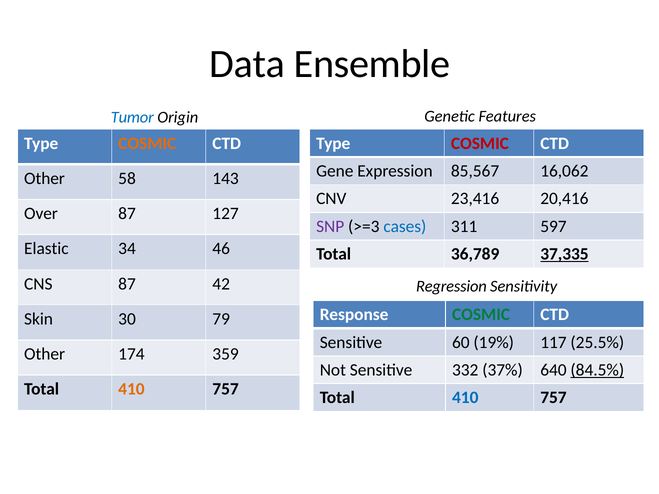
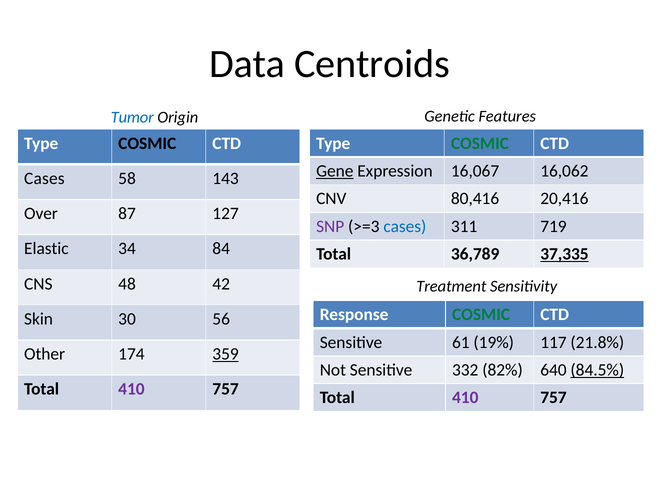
Ensemble: Ensemble -> Centroids
COSMIC at (147, 143) colour: orange -> black
COSMIC at (480, 143) colour: red -> green
Gene underline: none -> present
85,567: 85,567 -> 16,067
Other at (45, 179): Other -> Cases
23,416: 23,416 -> 80,416
597: 597 -> 719
46: 46 -> 84
CNS 87: 87 -> 48
Regression: Regression -> Treatment
79: 79 -> 56
60: 60 -> 61
25.5%: 25.5% -> 21.8%
359 underline: none -> present
37%: 37% -> 82%
410 at (131, 389) colour: orange -> purple
410 at (465, 398) colour: blue -> purple
